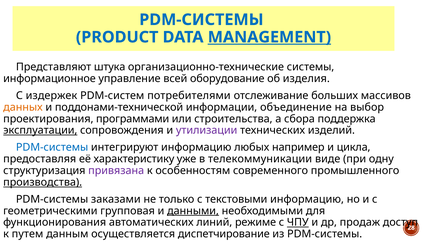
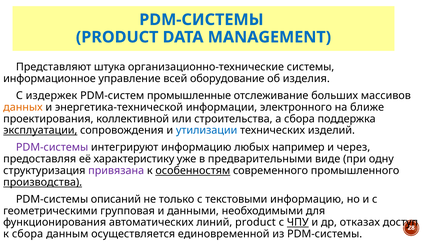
MANAGEMENT underline: present -> none
потребителями: потребителями -> промышленные
поддонами-технической: поддонами-технической -> энергетика-технической
объединение: объединение -> электронного
выбор: выбор -> ближе
программами: программами -> коллективной
утилизации colour: purple -> blue
PDM-системы at (52, 148) colour: blue -> purple
цикла: цикла -> через
телекоммуникации: телекоммуникации -> предварительными
особенностям underline: none -> present
заказами: заказами -> описаний
данными underline: present -> none
линий режиме: режиме -> product
продаж: продаж -> отказах
к путем: путем -> сбора
диспетчирование: диспетчирование -> единовременной
